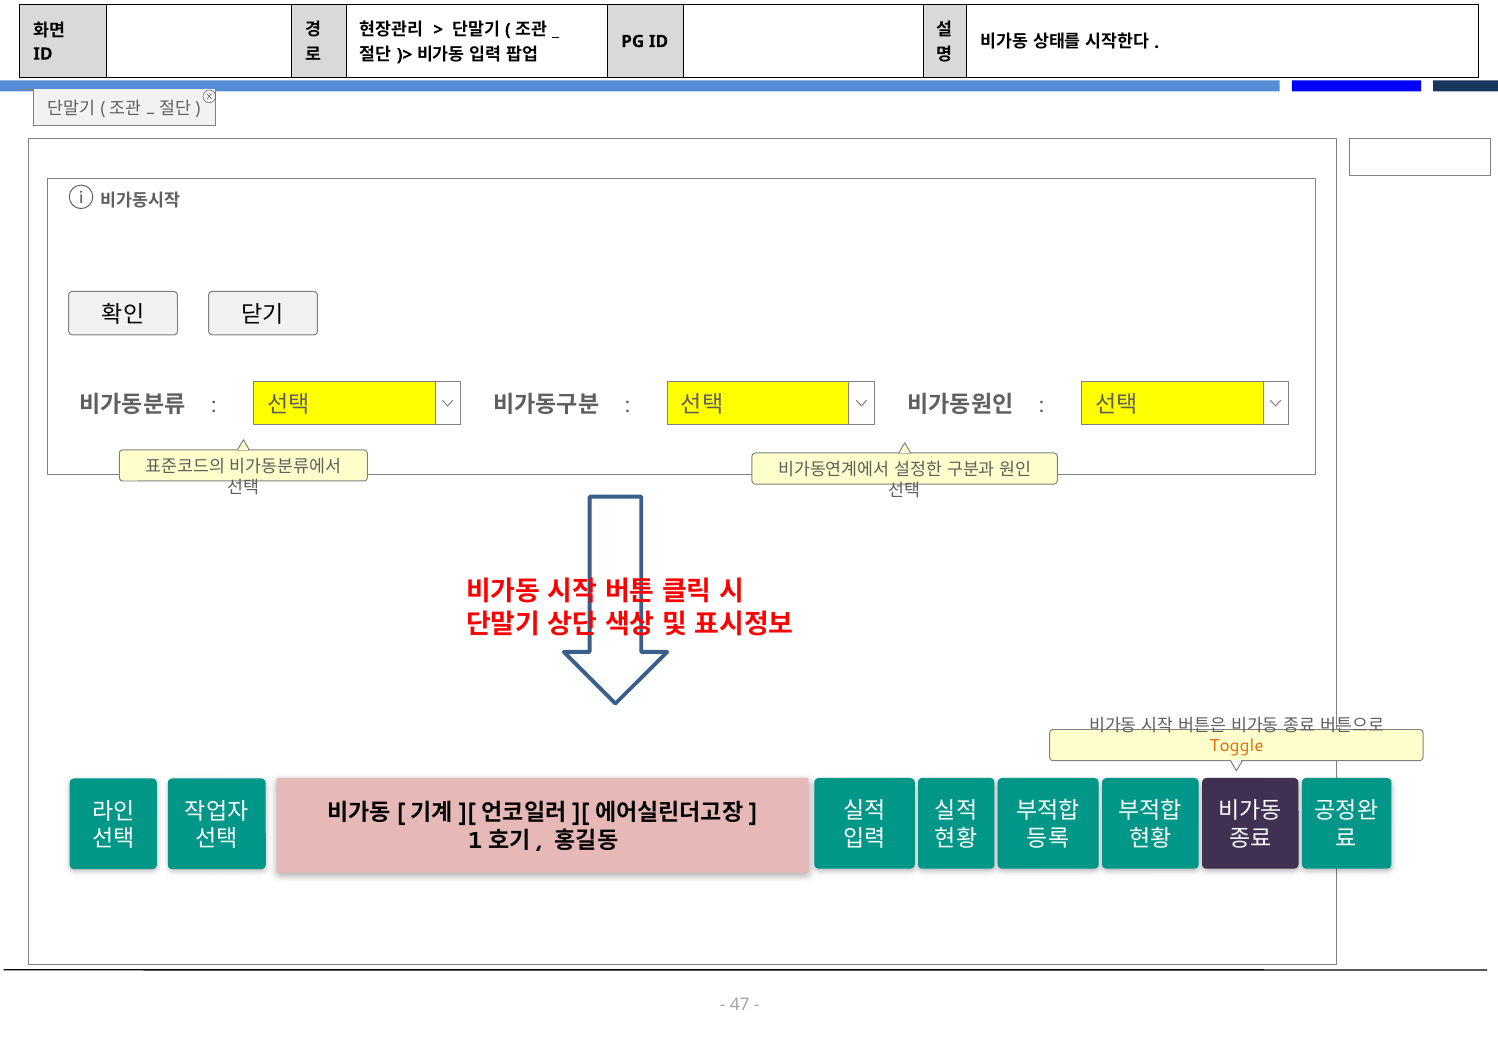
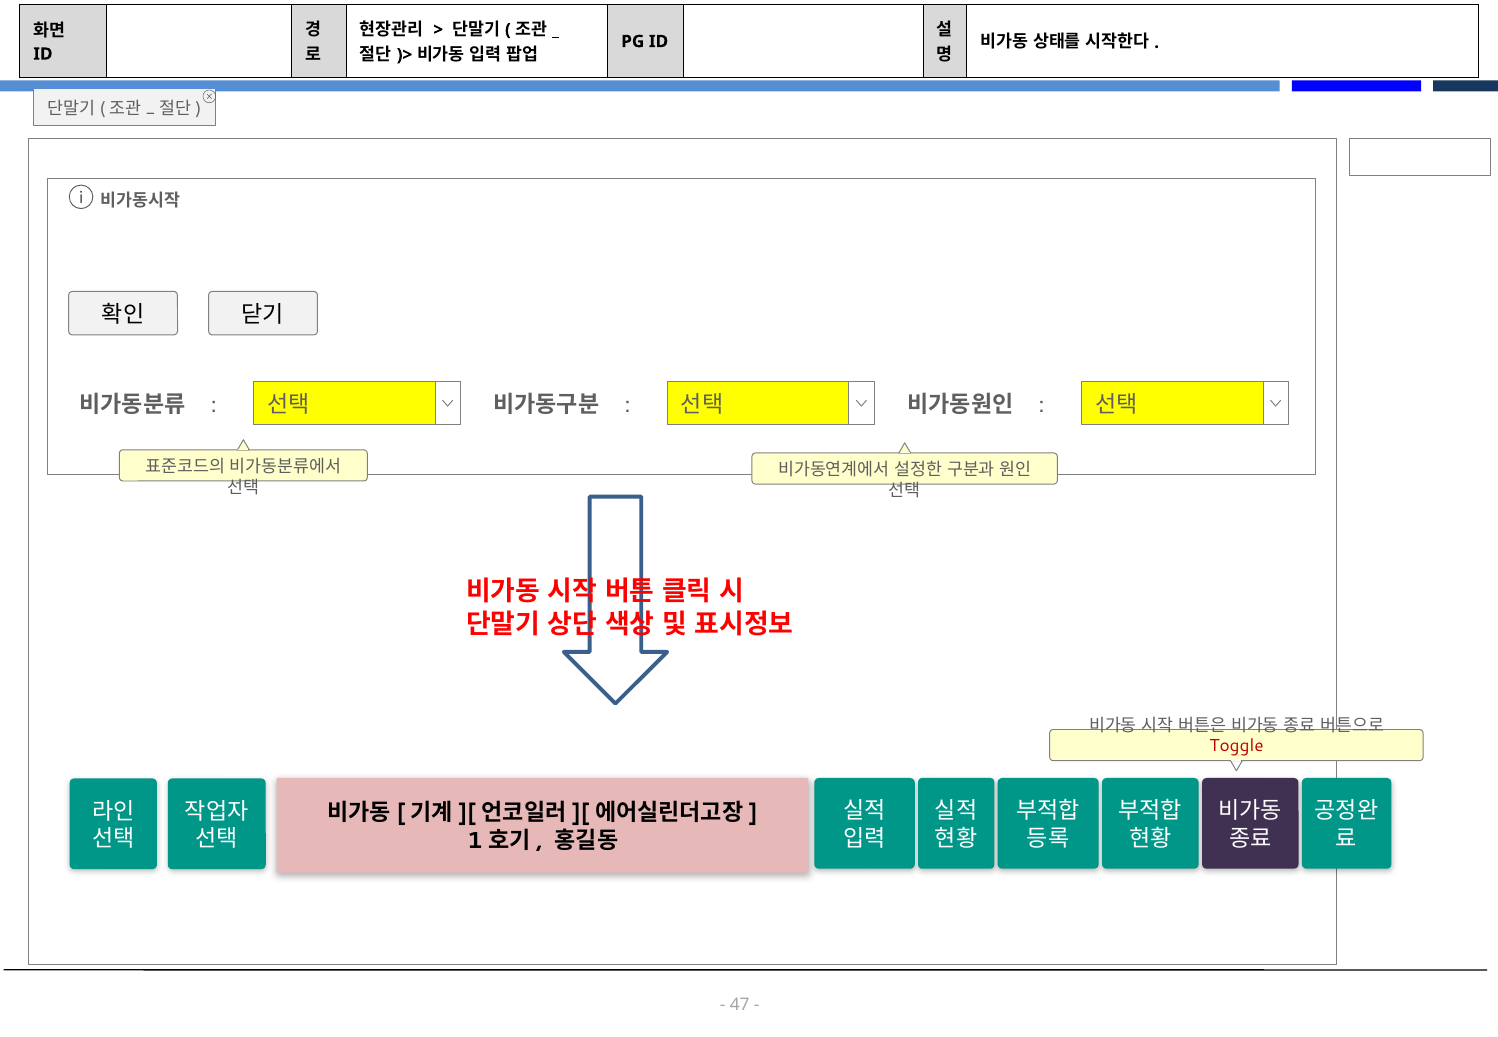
Toggle colour: orange -> red
